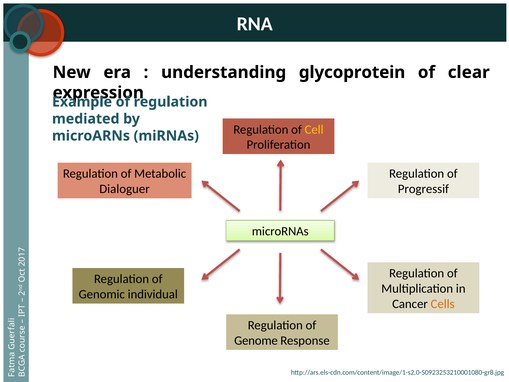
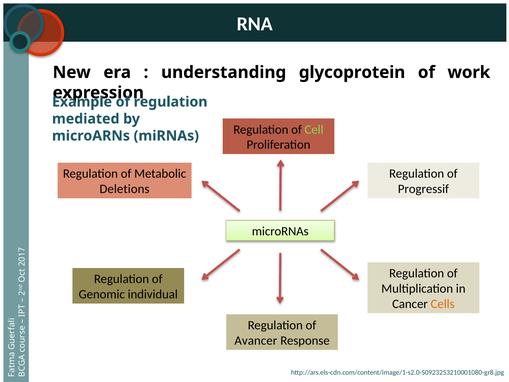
clear: clear -> work
Cell colour: yellow -> light green
Dialoguer: Dialoguer -> Deletions
Genome: Genome -> Avancer
